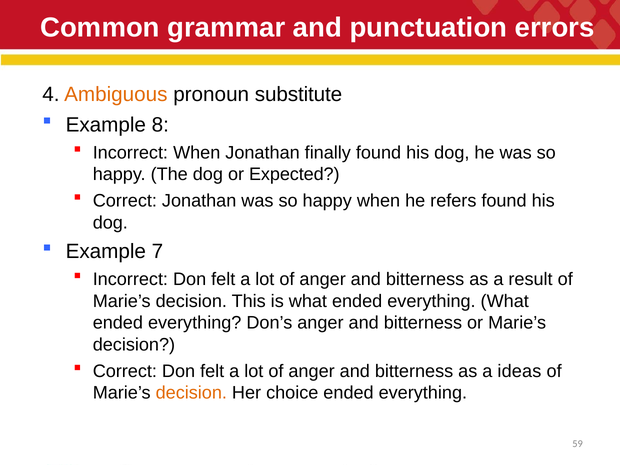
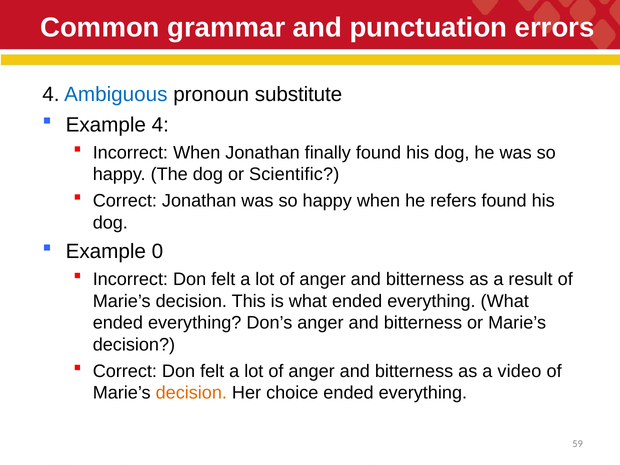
Ambiguous colour: orange -> blue
Example 8: 8 -> 4
Expected: Expected -> Scientific
7: 7 -> 0
ideas: ideas -> video
